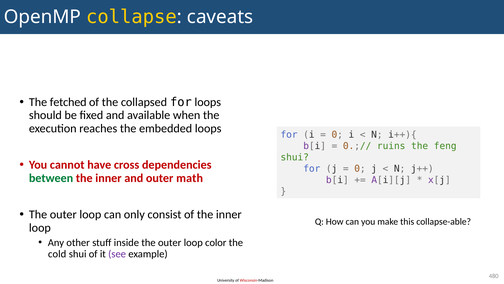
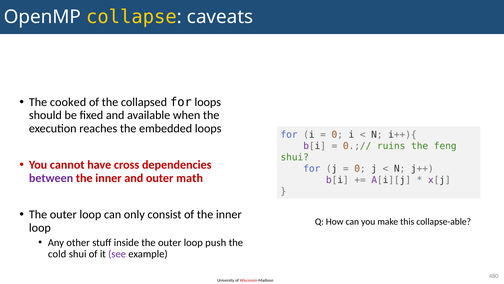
fetched: fetched -> cooked
between colour: green -> purple
color: color -> push
